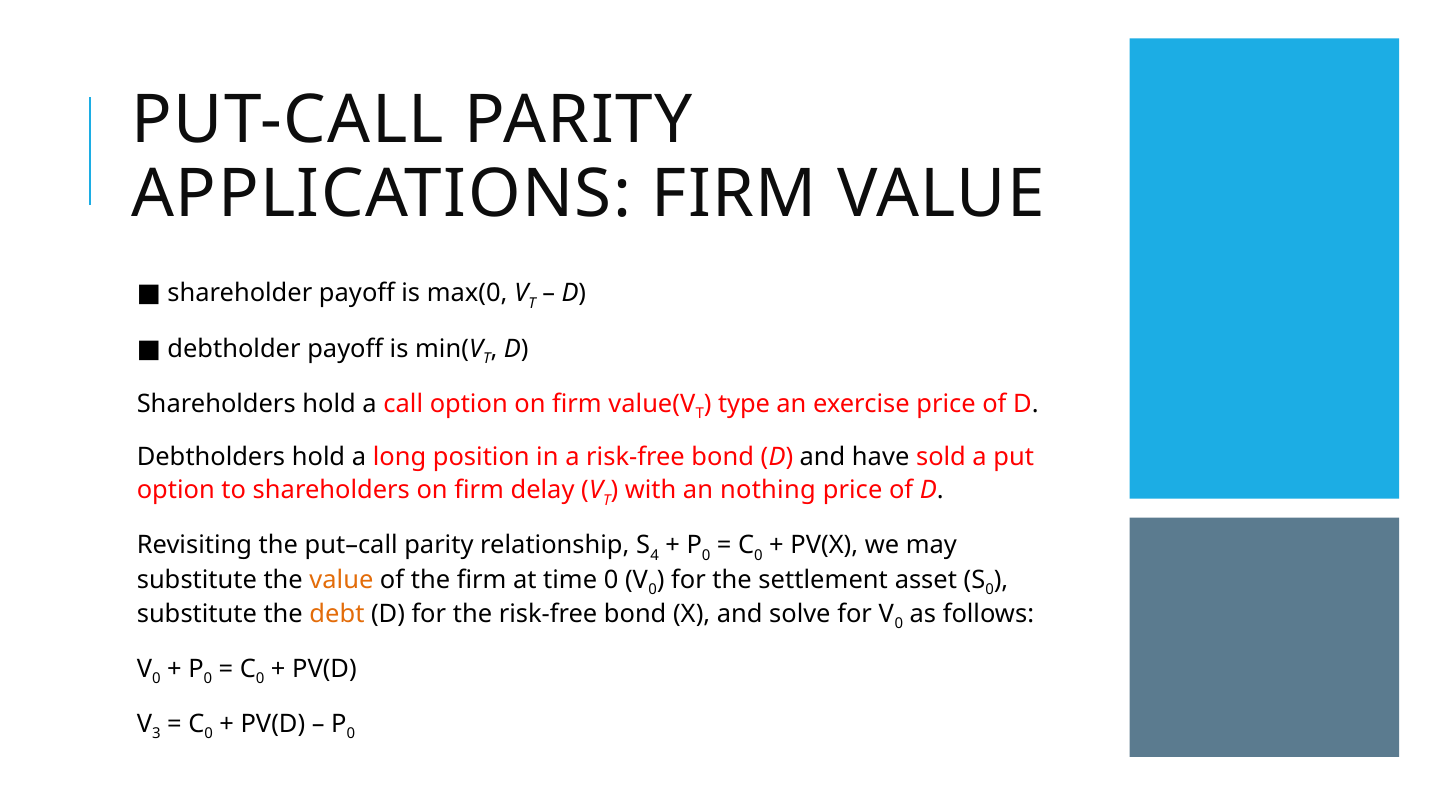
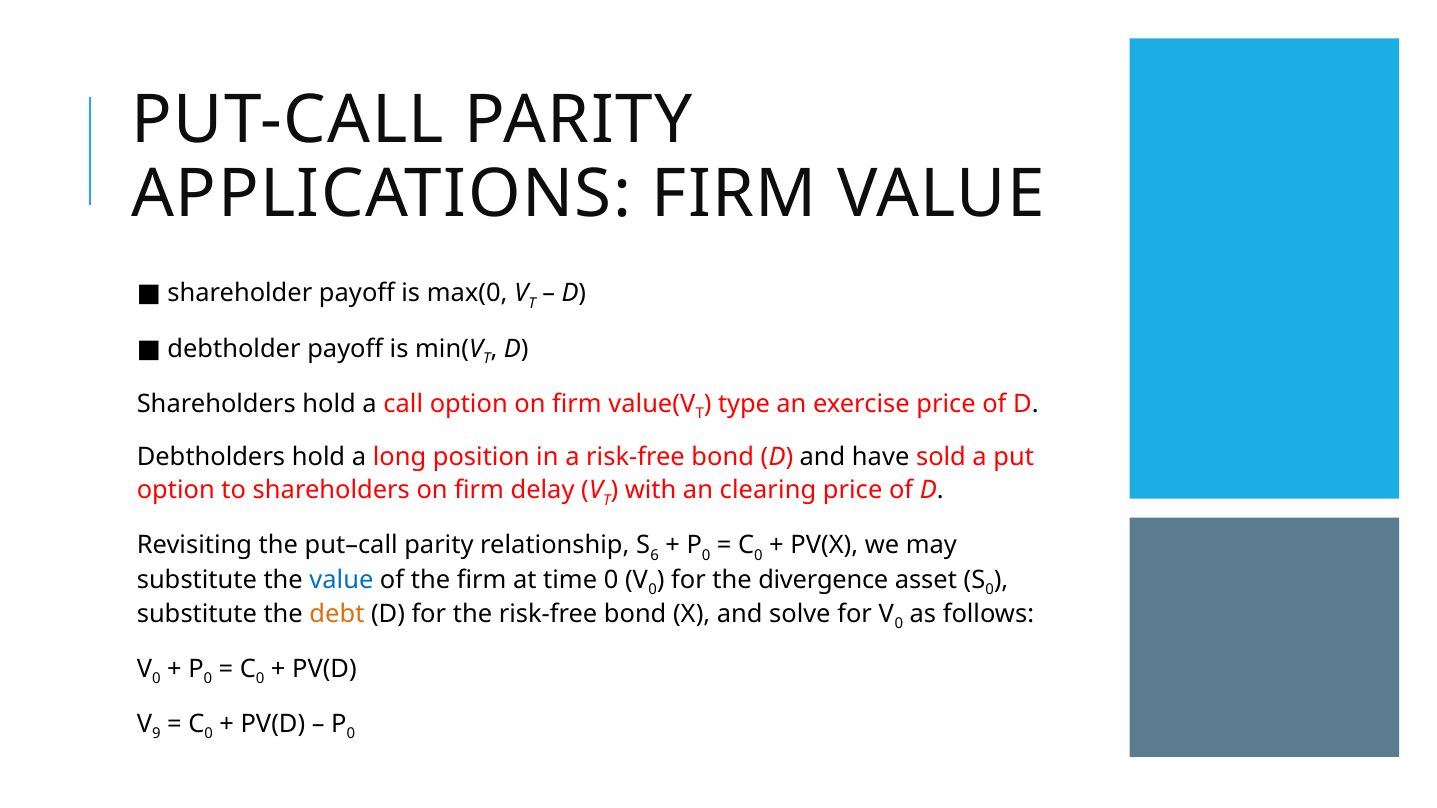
nothing: nothing -> clearing
4: 4 -> 6
value at (341, 580) colour: orange -> blue
settlement: settlement -> divergence
3: 3 -> 9
